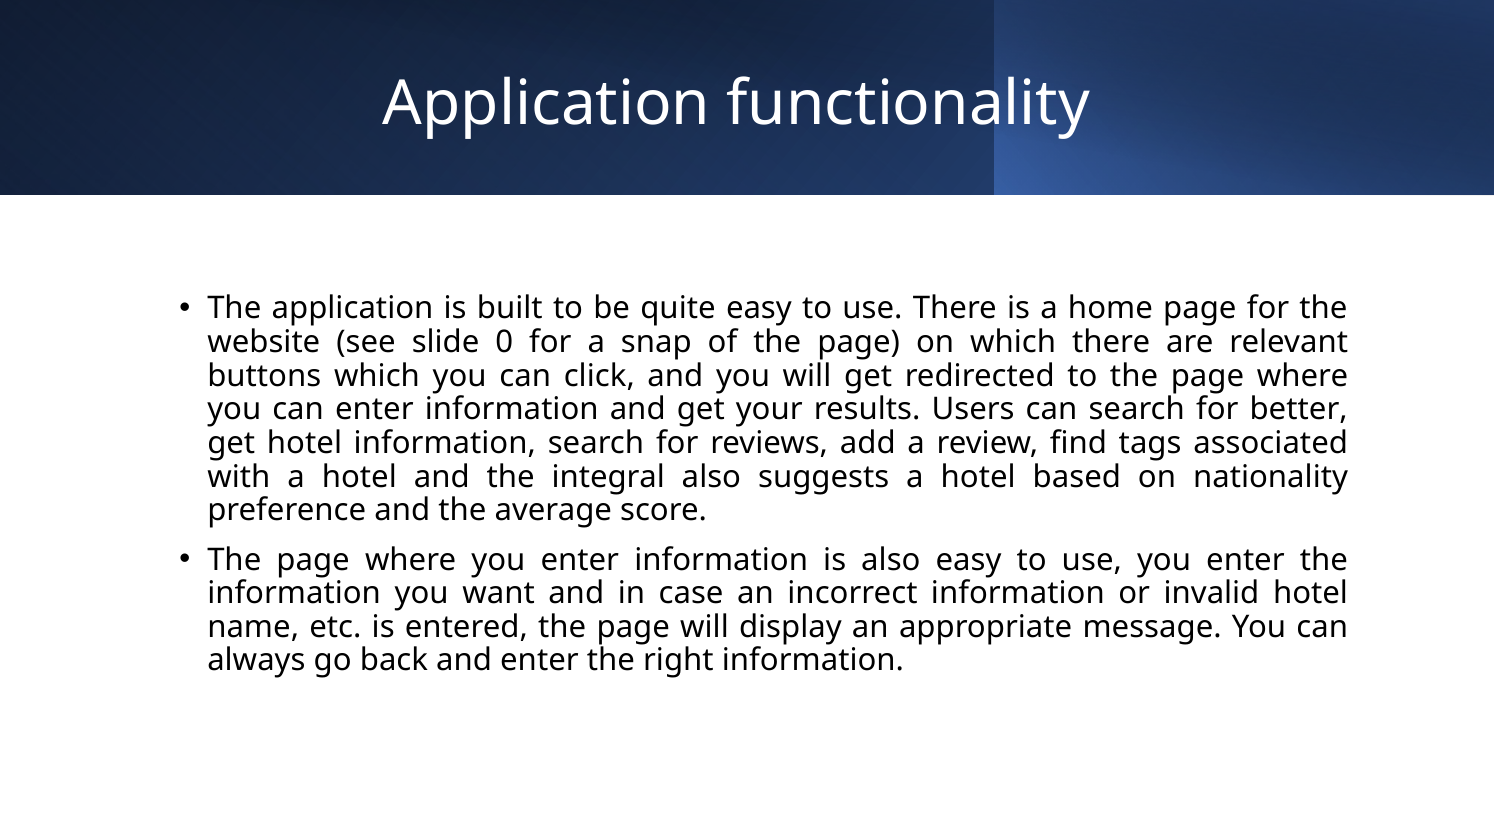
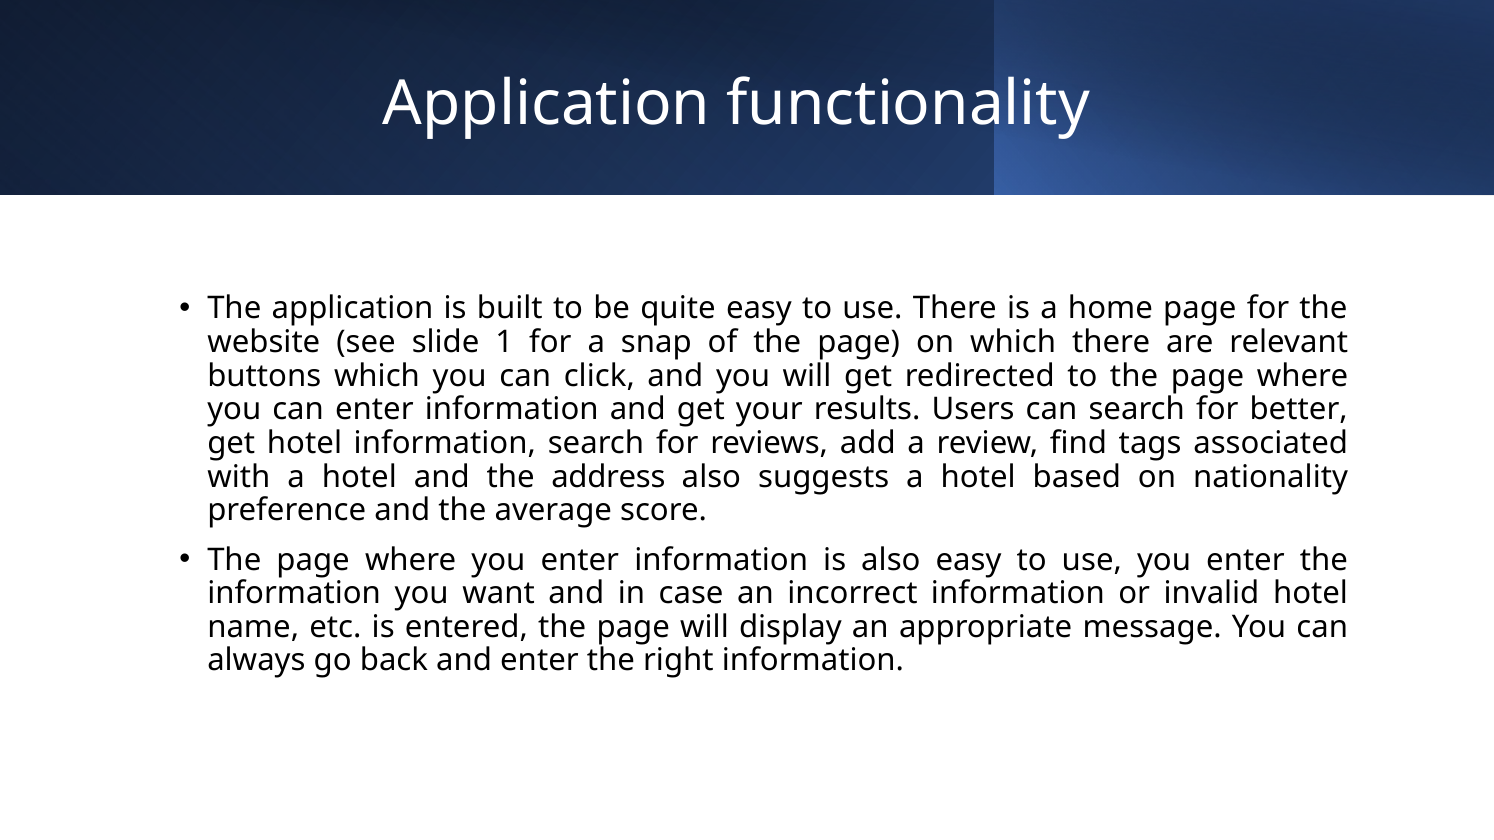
0: 0 -> 1
integral: integral -> address
